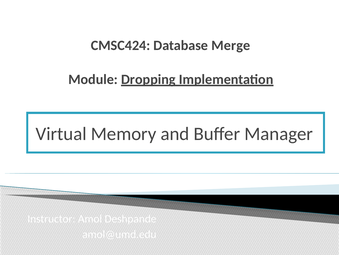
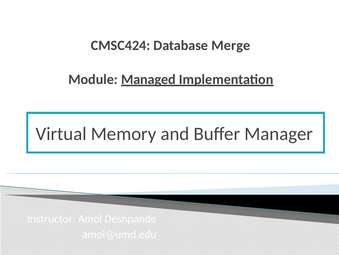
Dropping: Dropping -> Managed
